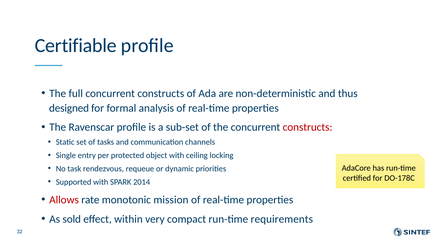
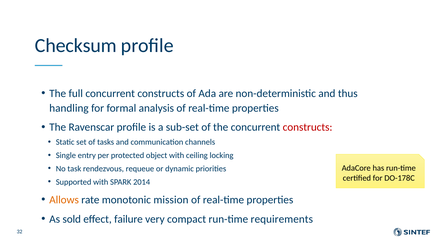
Certifiable: Certifiable -> Checksum
designed: designed -> handling
Allows colour: red -> orange
within: within -> failure
